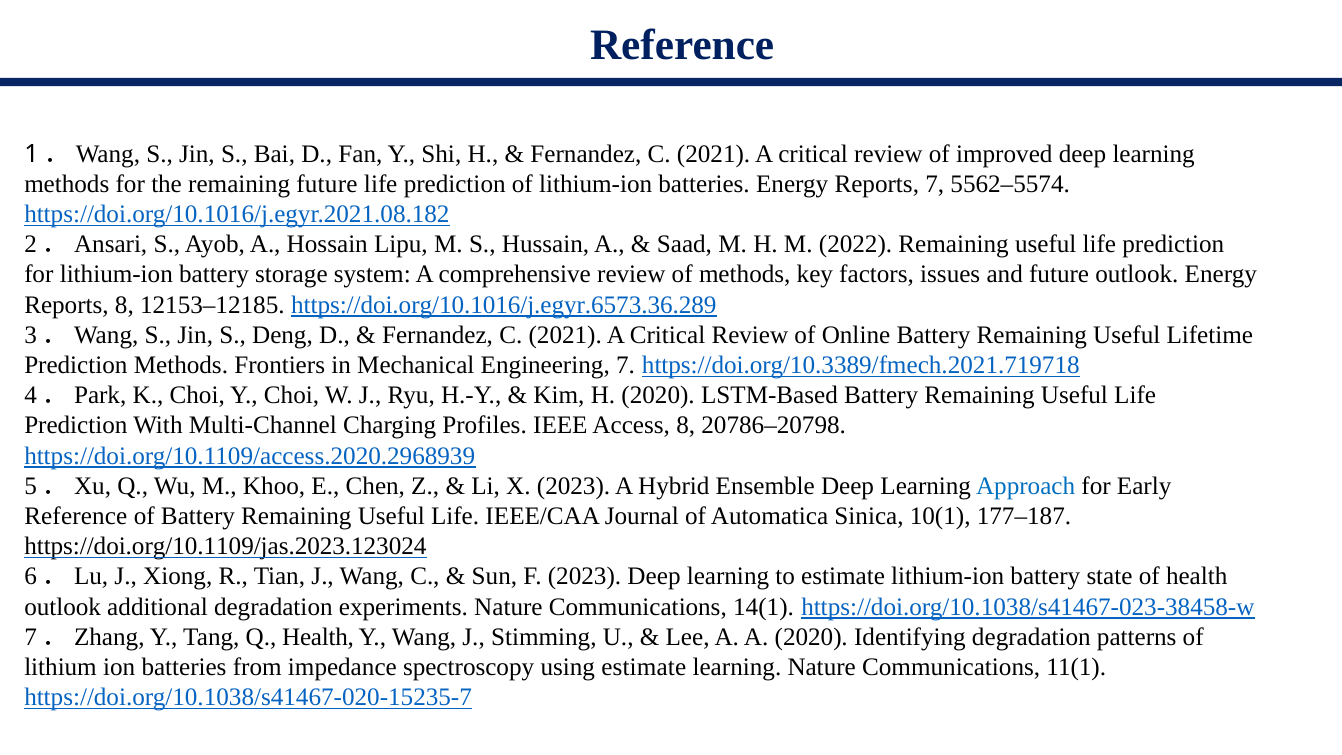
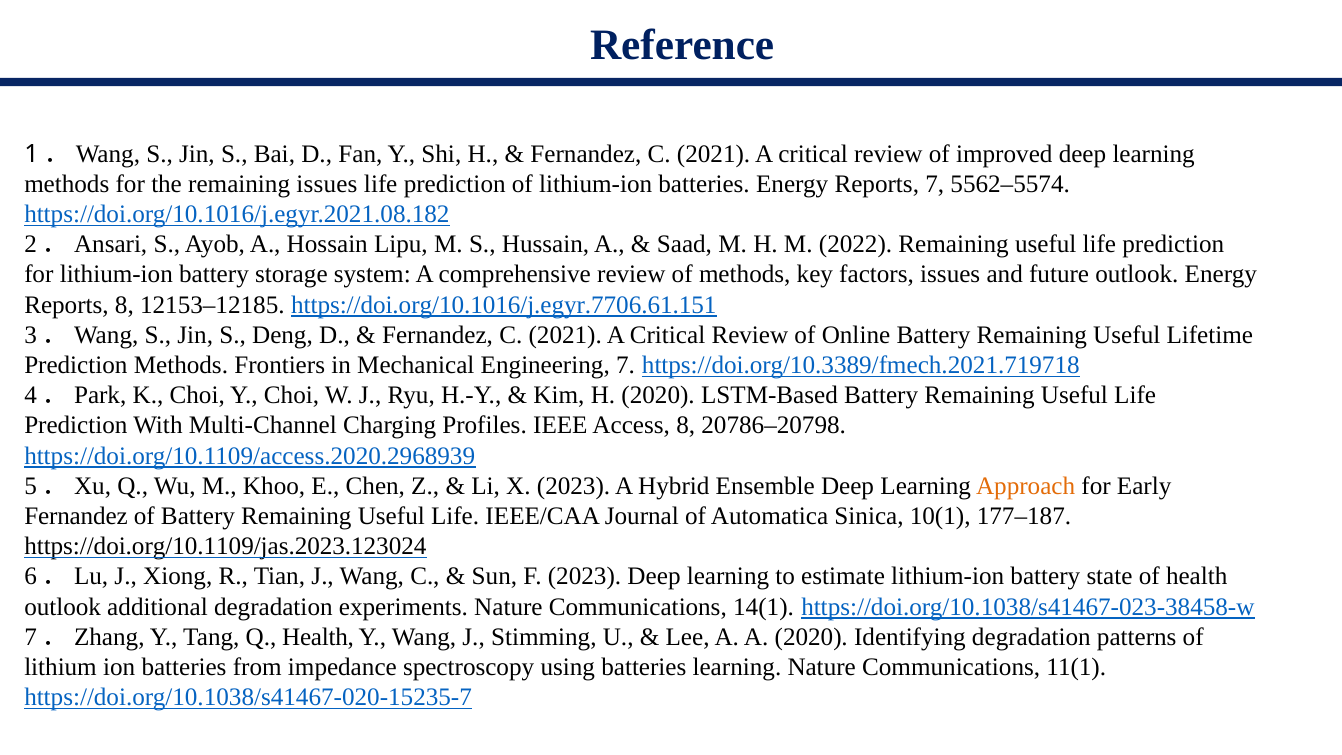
remaining future: future -> issues
https://doi.org/10.1016/j.egyr.6573.36.289: https://doi.org/10.1016/j.egyr.6573.36.289 -> https://doi.org/10.1016/j.egyr.7706.61.151
Approach colour: blue -> orange
Reference at (76, 516): Reference -> Fernandez
using estimate: estimate -> batteries
